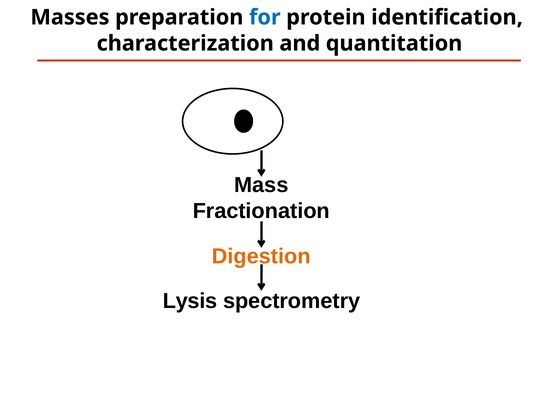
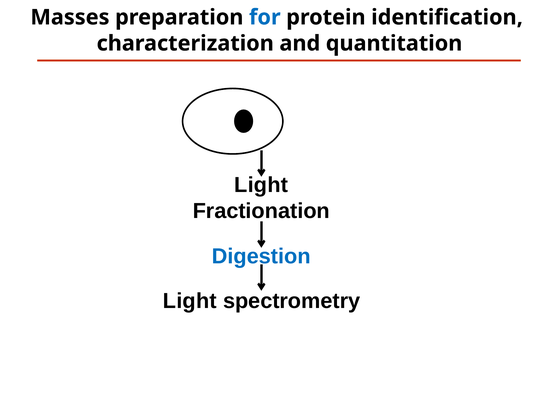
Mass at (261, 185): Mass -> Light
Digestion colour: orange -> blue
Lysis at (190, 301): Lysis -> Light
